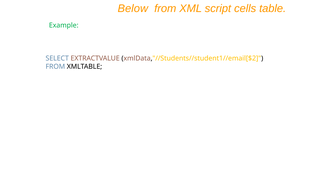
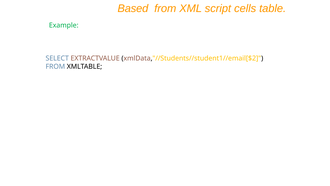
Below: Below -> Based
